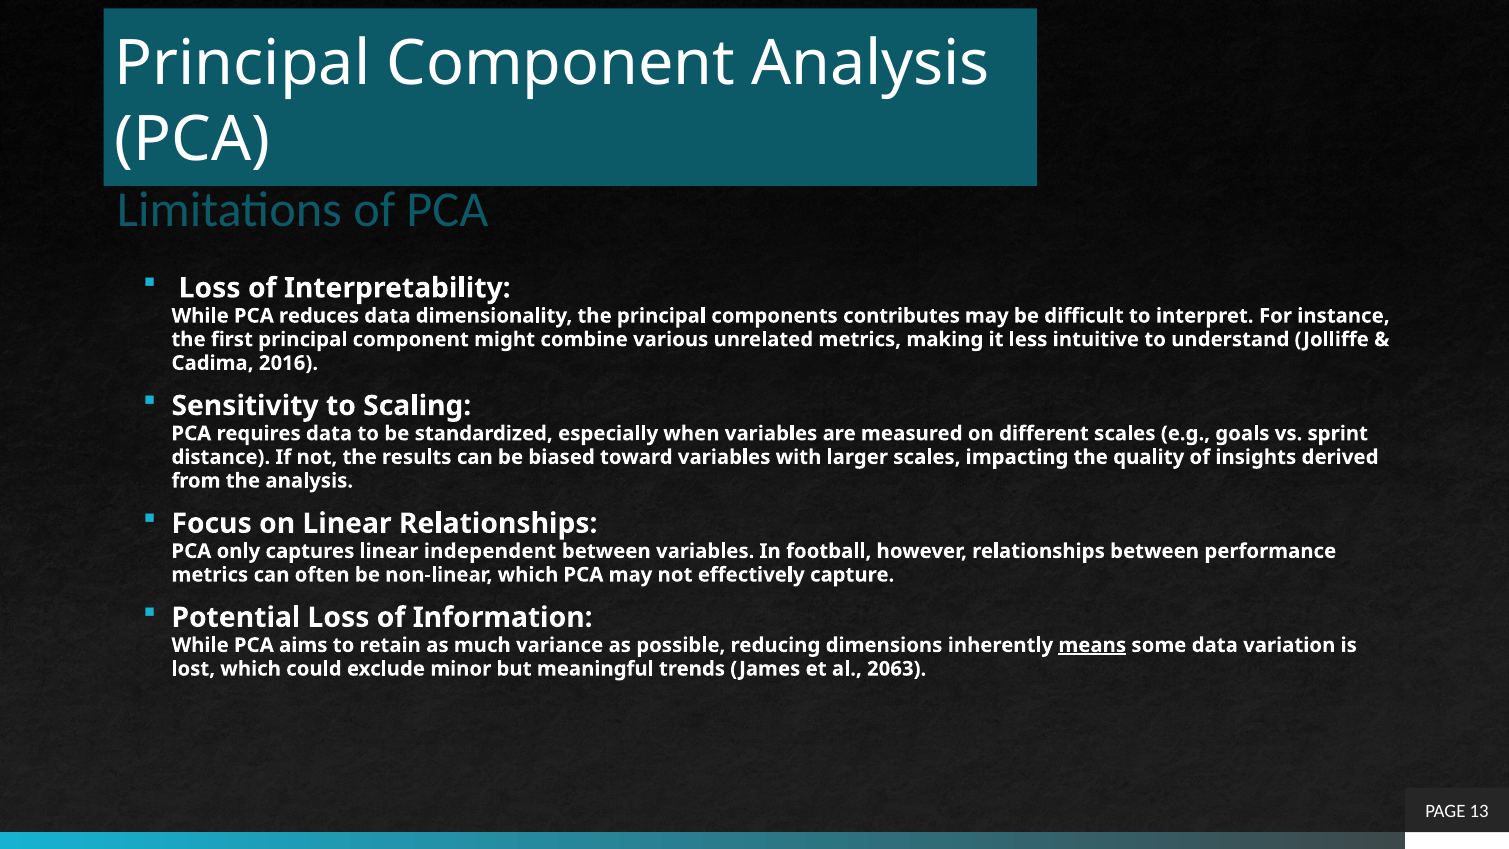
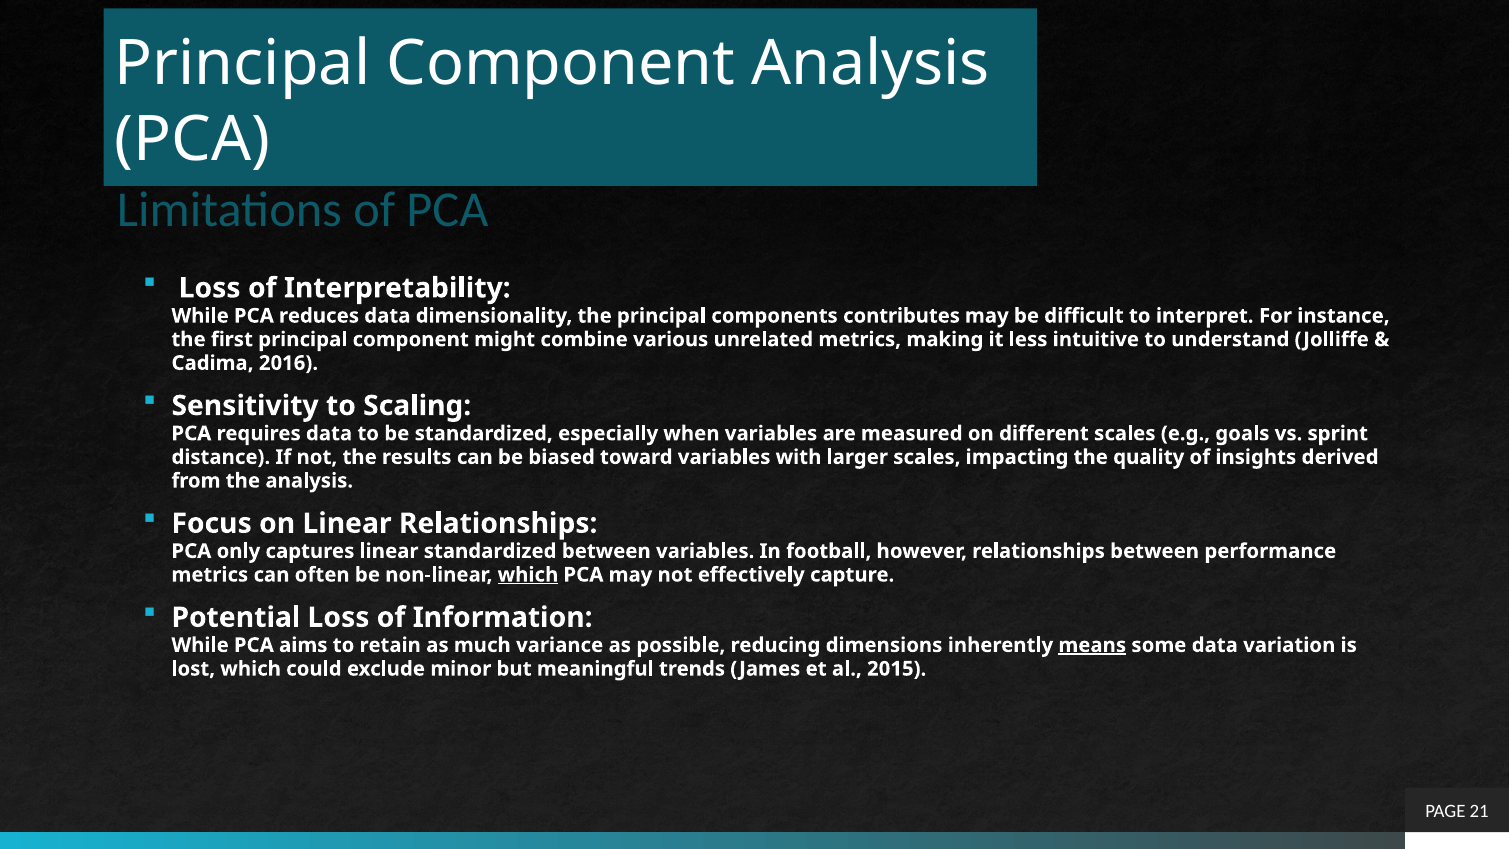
linear independent: independent -> standardized
which at (528, 575) underline: none -> present
2063: 2063 -> 2015
13: 13 -> 21
